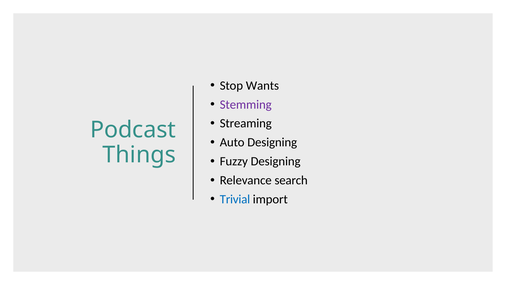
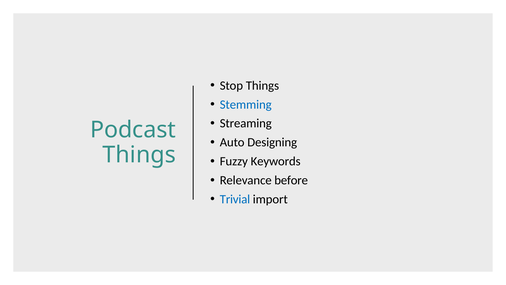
Stop Wants: Wants -> Things
Stemming colour: purple -> blue
Fuzzy Designing: Designing -> Keywords
search: search -> before
